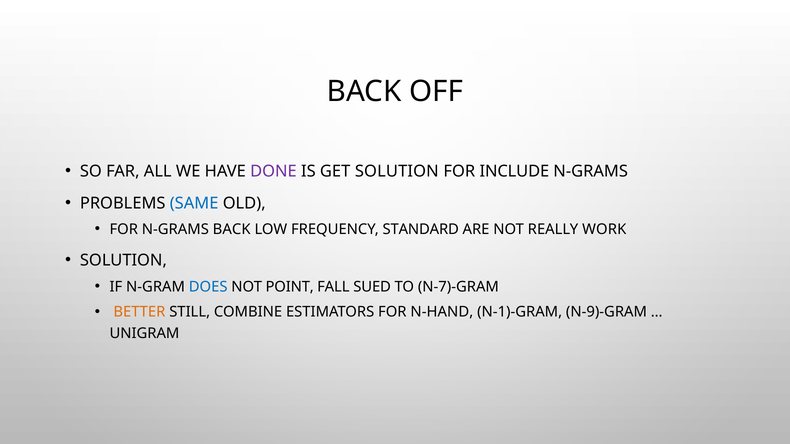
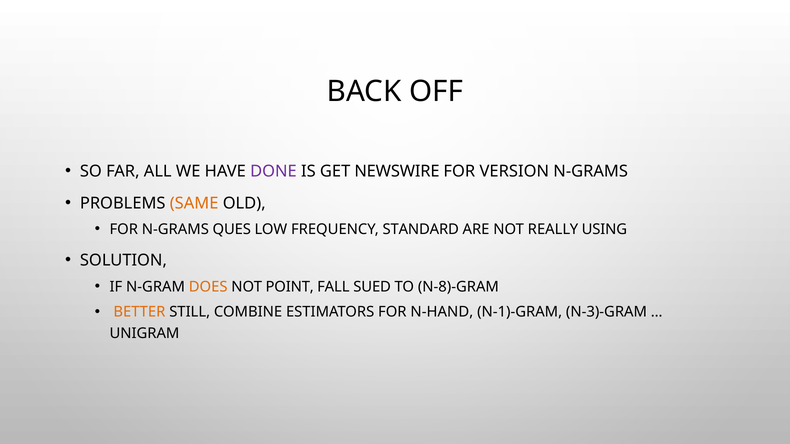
GET SOLUTION: SOLUTION -> NEWSWIRE
INCLUDE: INCLUDE -> VERSION
SAME colour: blue -> orange
N-GRAMS BACK: BACK -> QUES
WORK: WORK -> USING
DOES colour: blue -> orange
N-7)-GRAM: N-7)-GRAM -> N-8)-GRAM
N-9)-GRAM: N-9)-GRAM -> N-3)-GRAM
